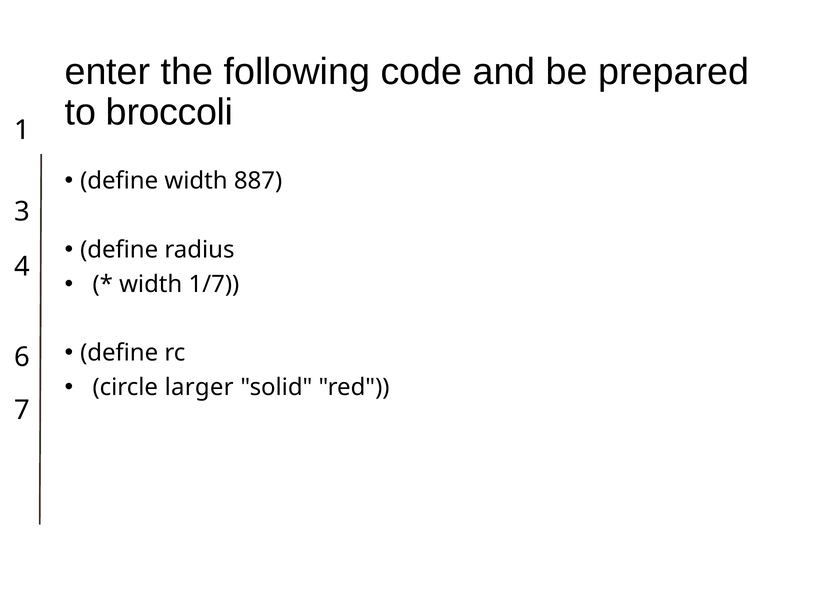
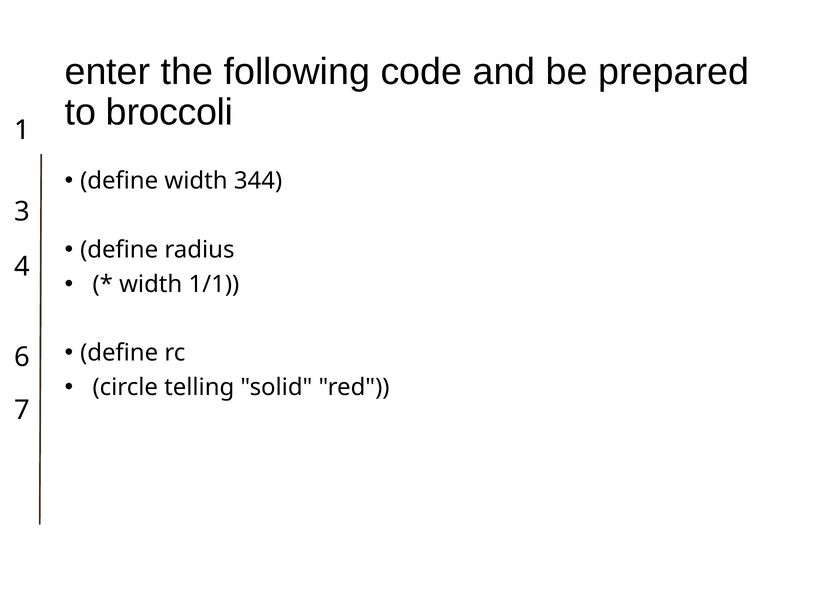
887: 887 -> 344
1/7: 1/7 -> 1/1
larger: larger -> telling
